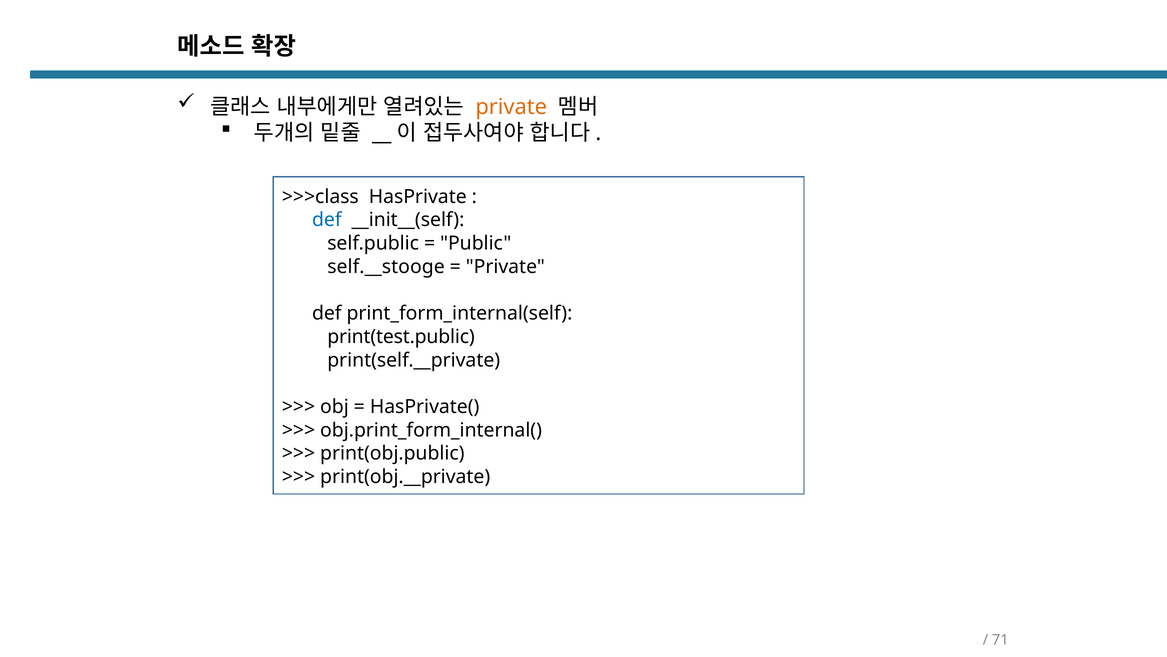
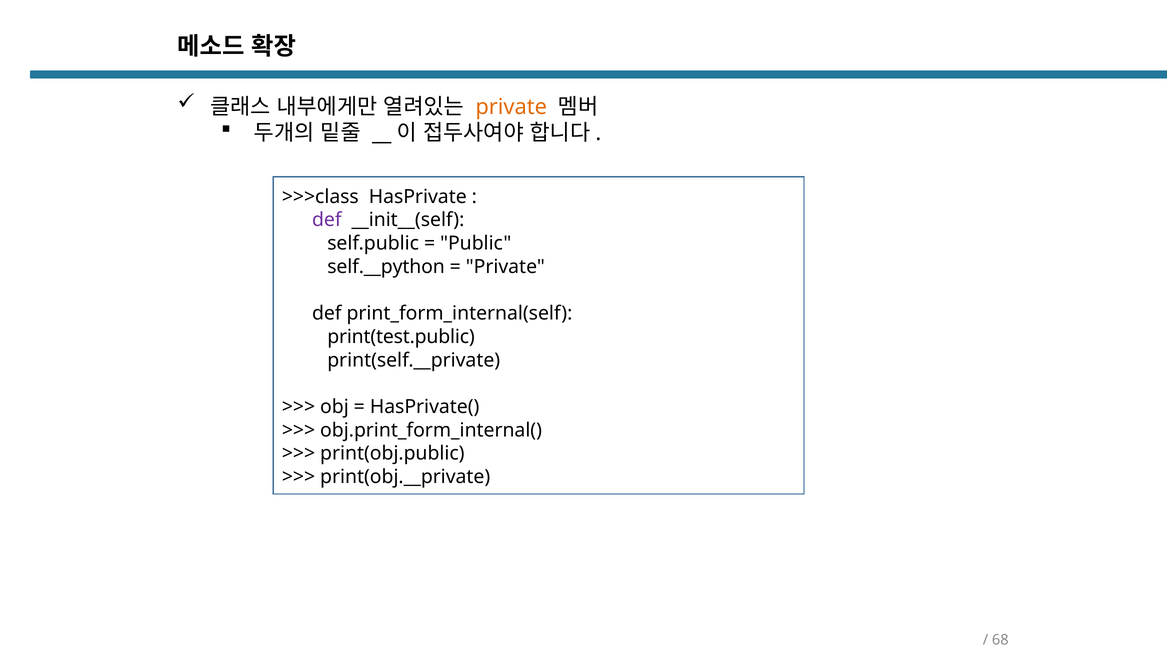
def at (327, 220) colour: blue -> purple
self.__stooge: self.__stooge -> self.__python
71: 71 -> 68
